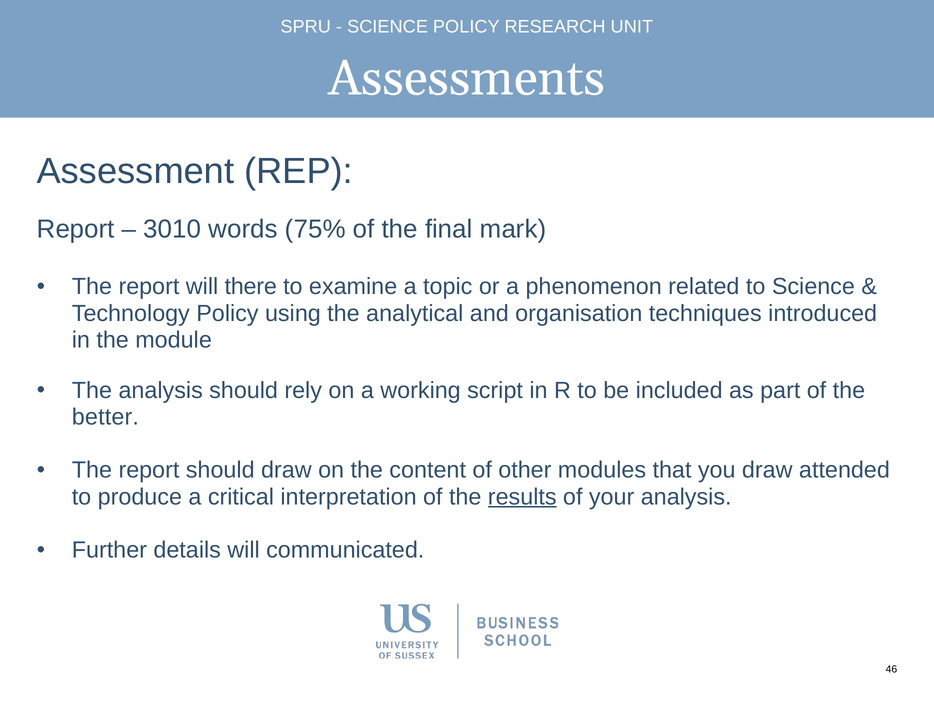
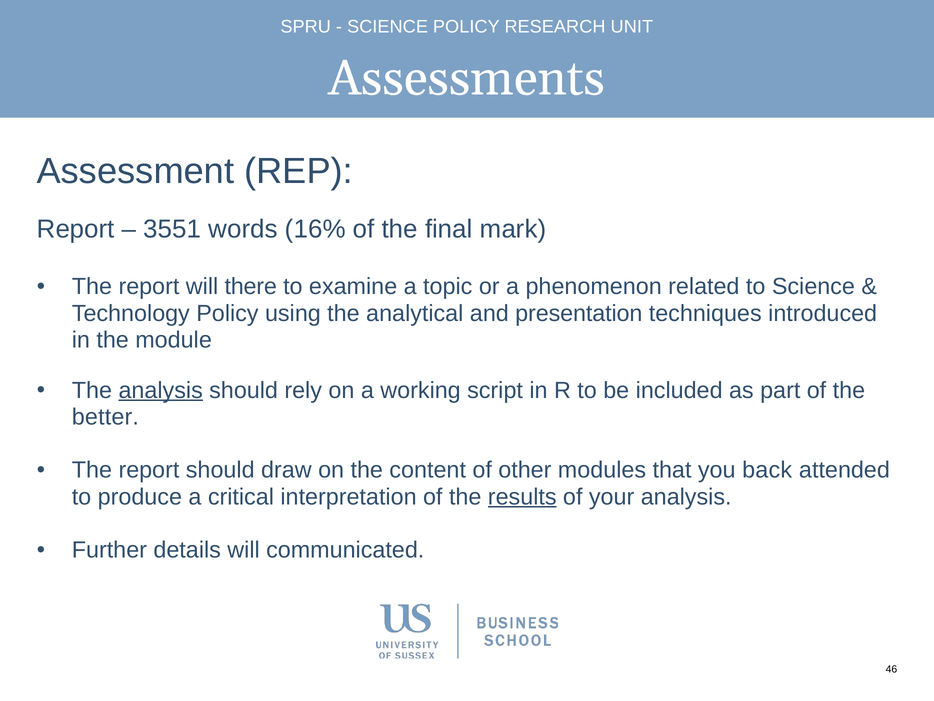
3010: 3010 -> 3551
75%: 75% -> 16%
organisation: organisation -> presentation
analysis at (161, 390) underline: none -> present
you draw: draw -> back
